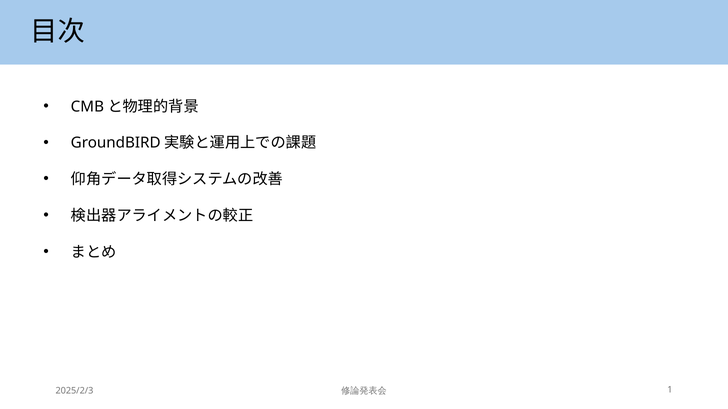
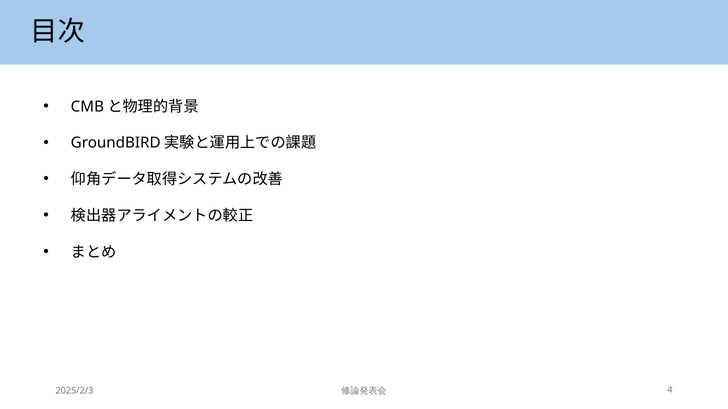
1: 1 -> 4
